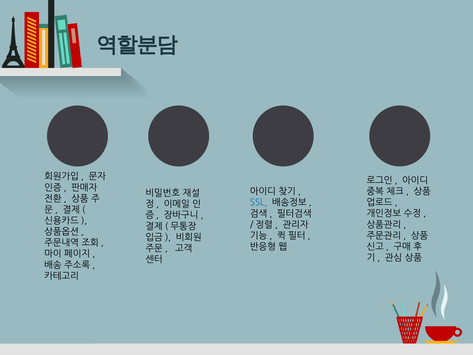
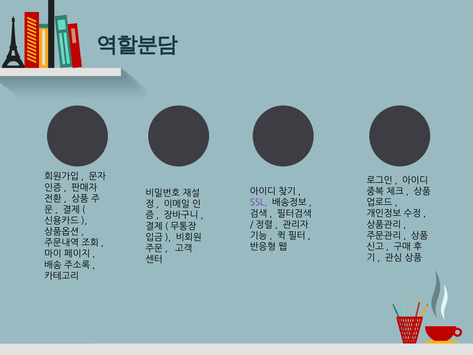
SSL colour: blue -> purple
